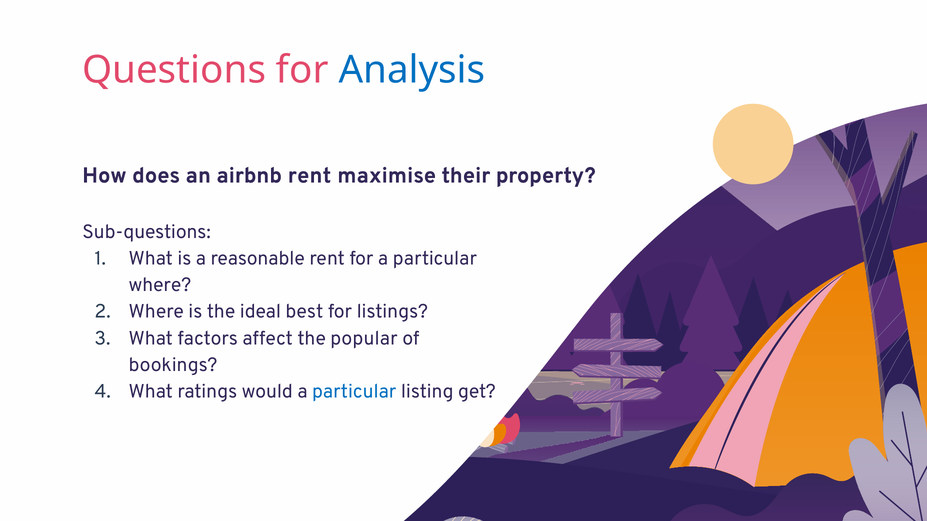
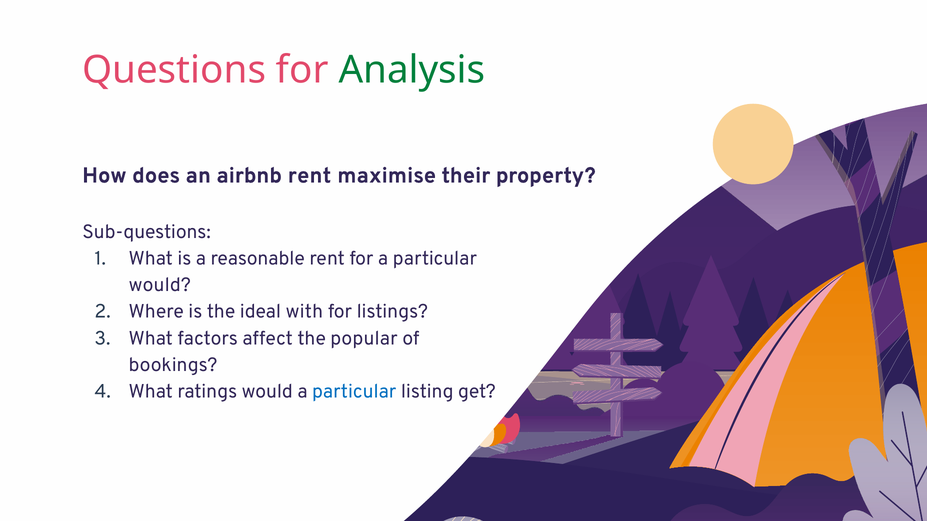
Analysis colour: blue -> green
where at (160, 285): where -> would
best: best -> with
